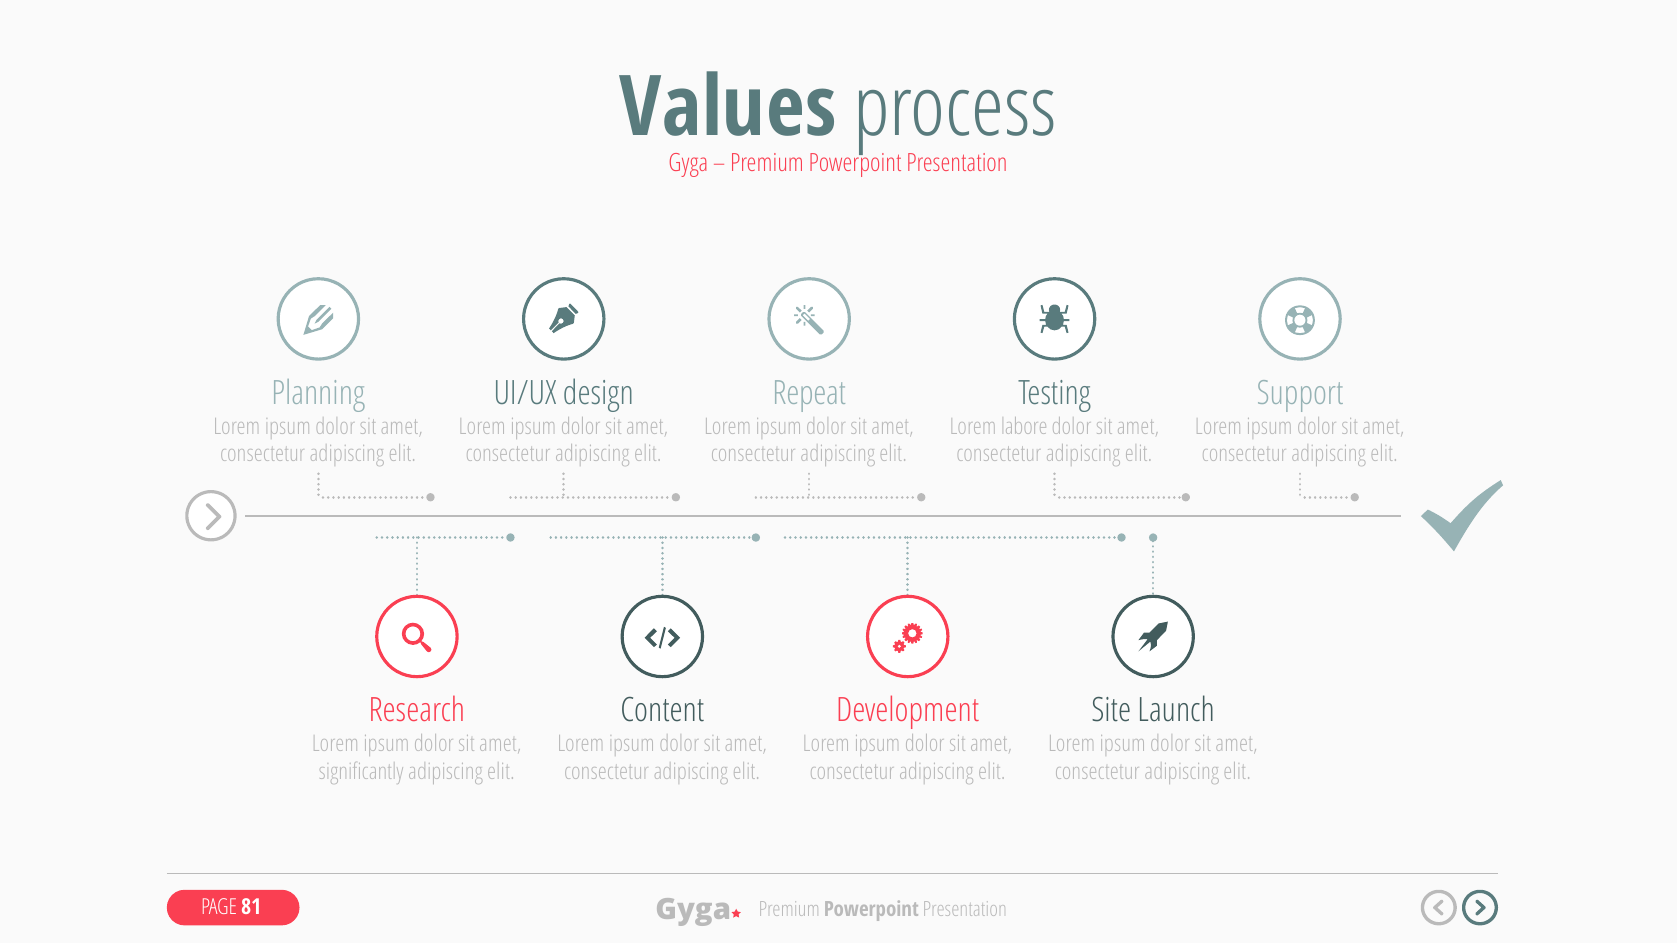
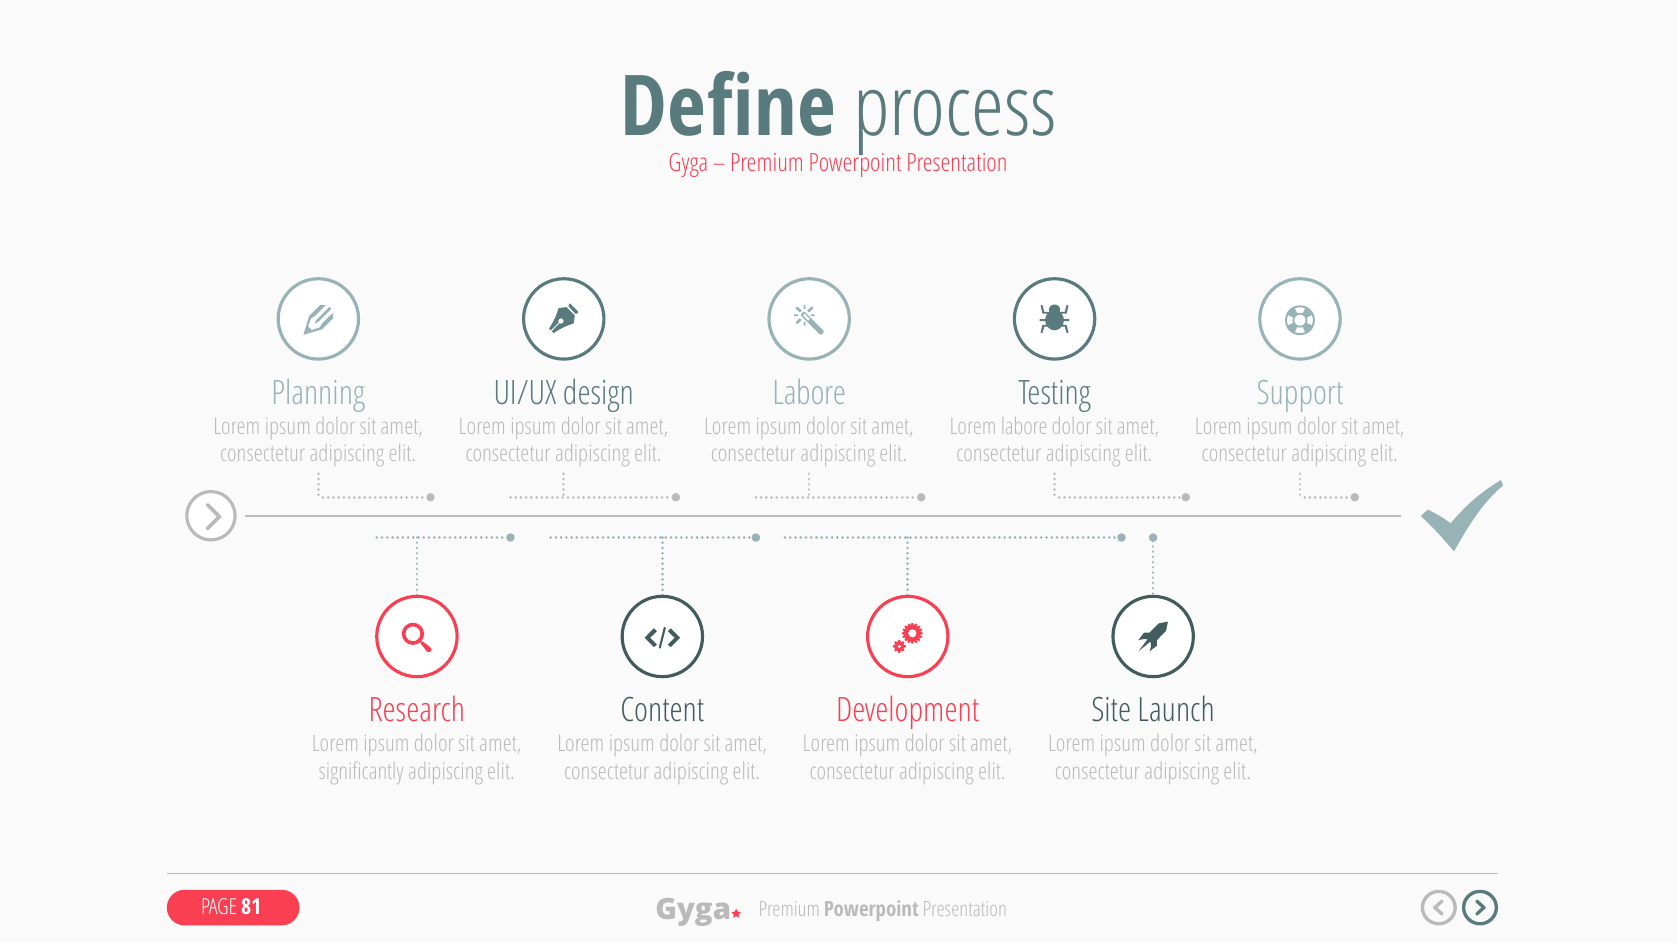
Values: Values -> Define
Repeat at (809, 393): Repeat -> Labore
